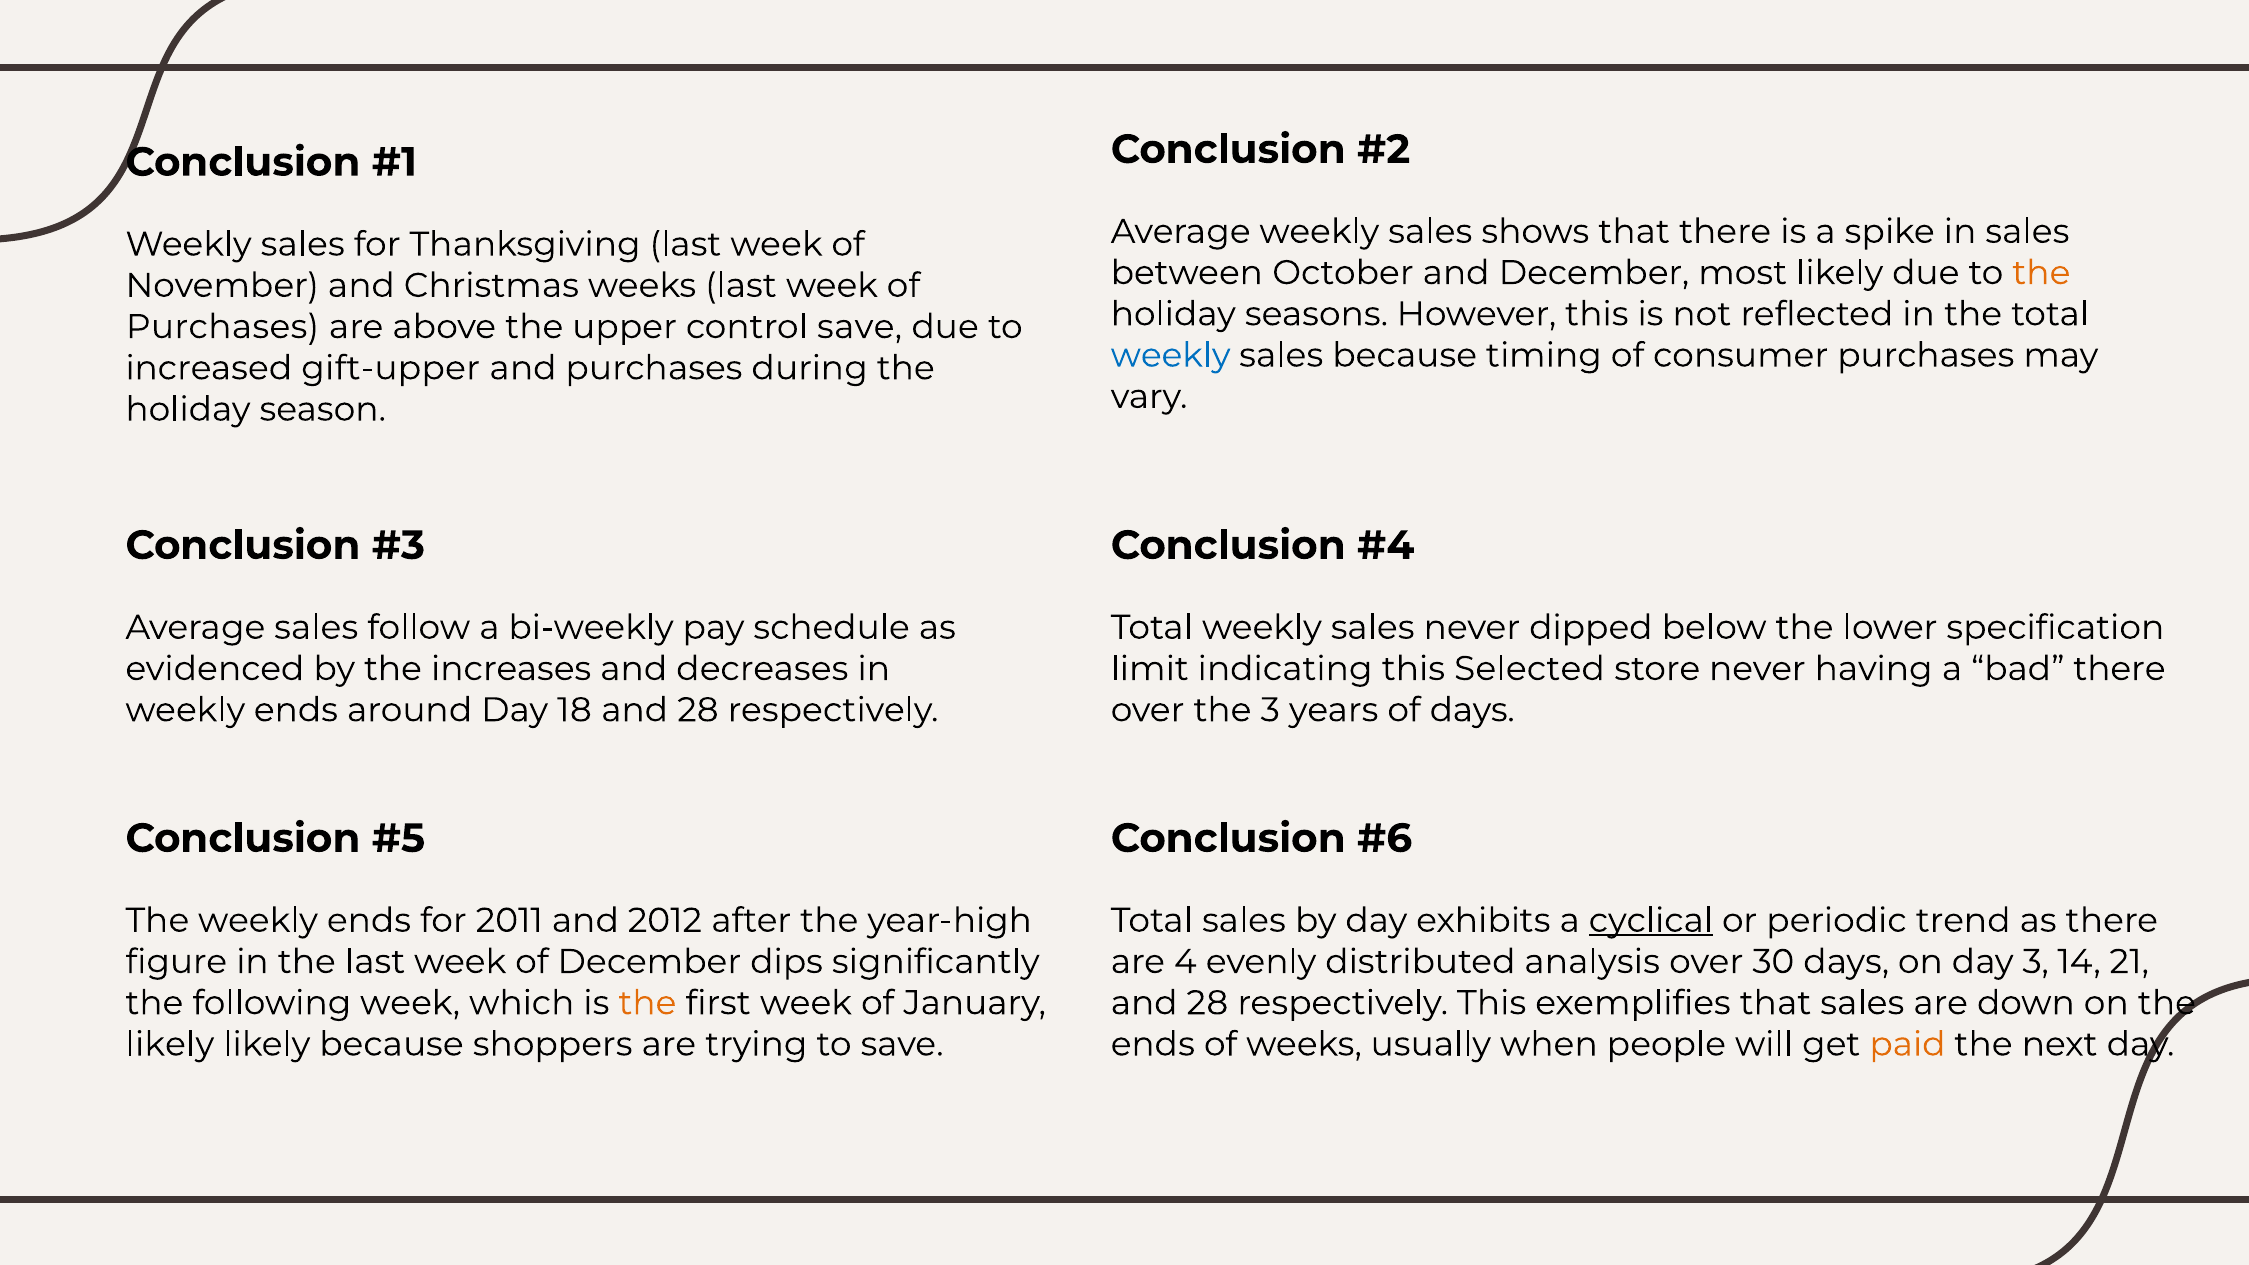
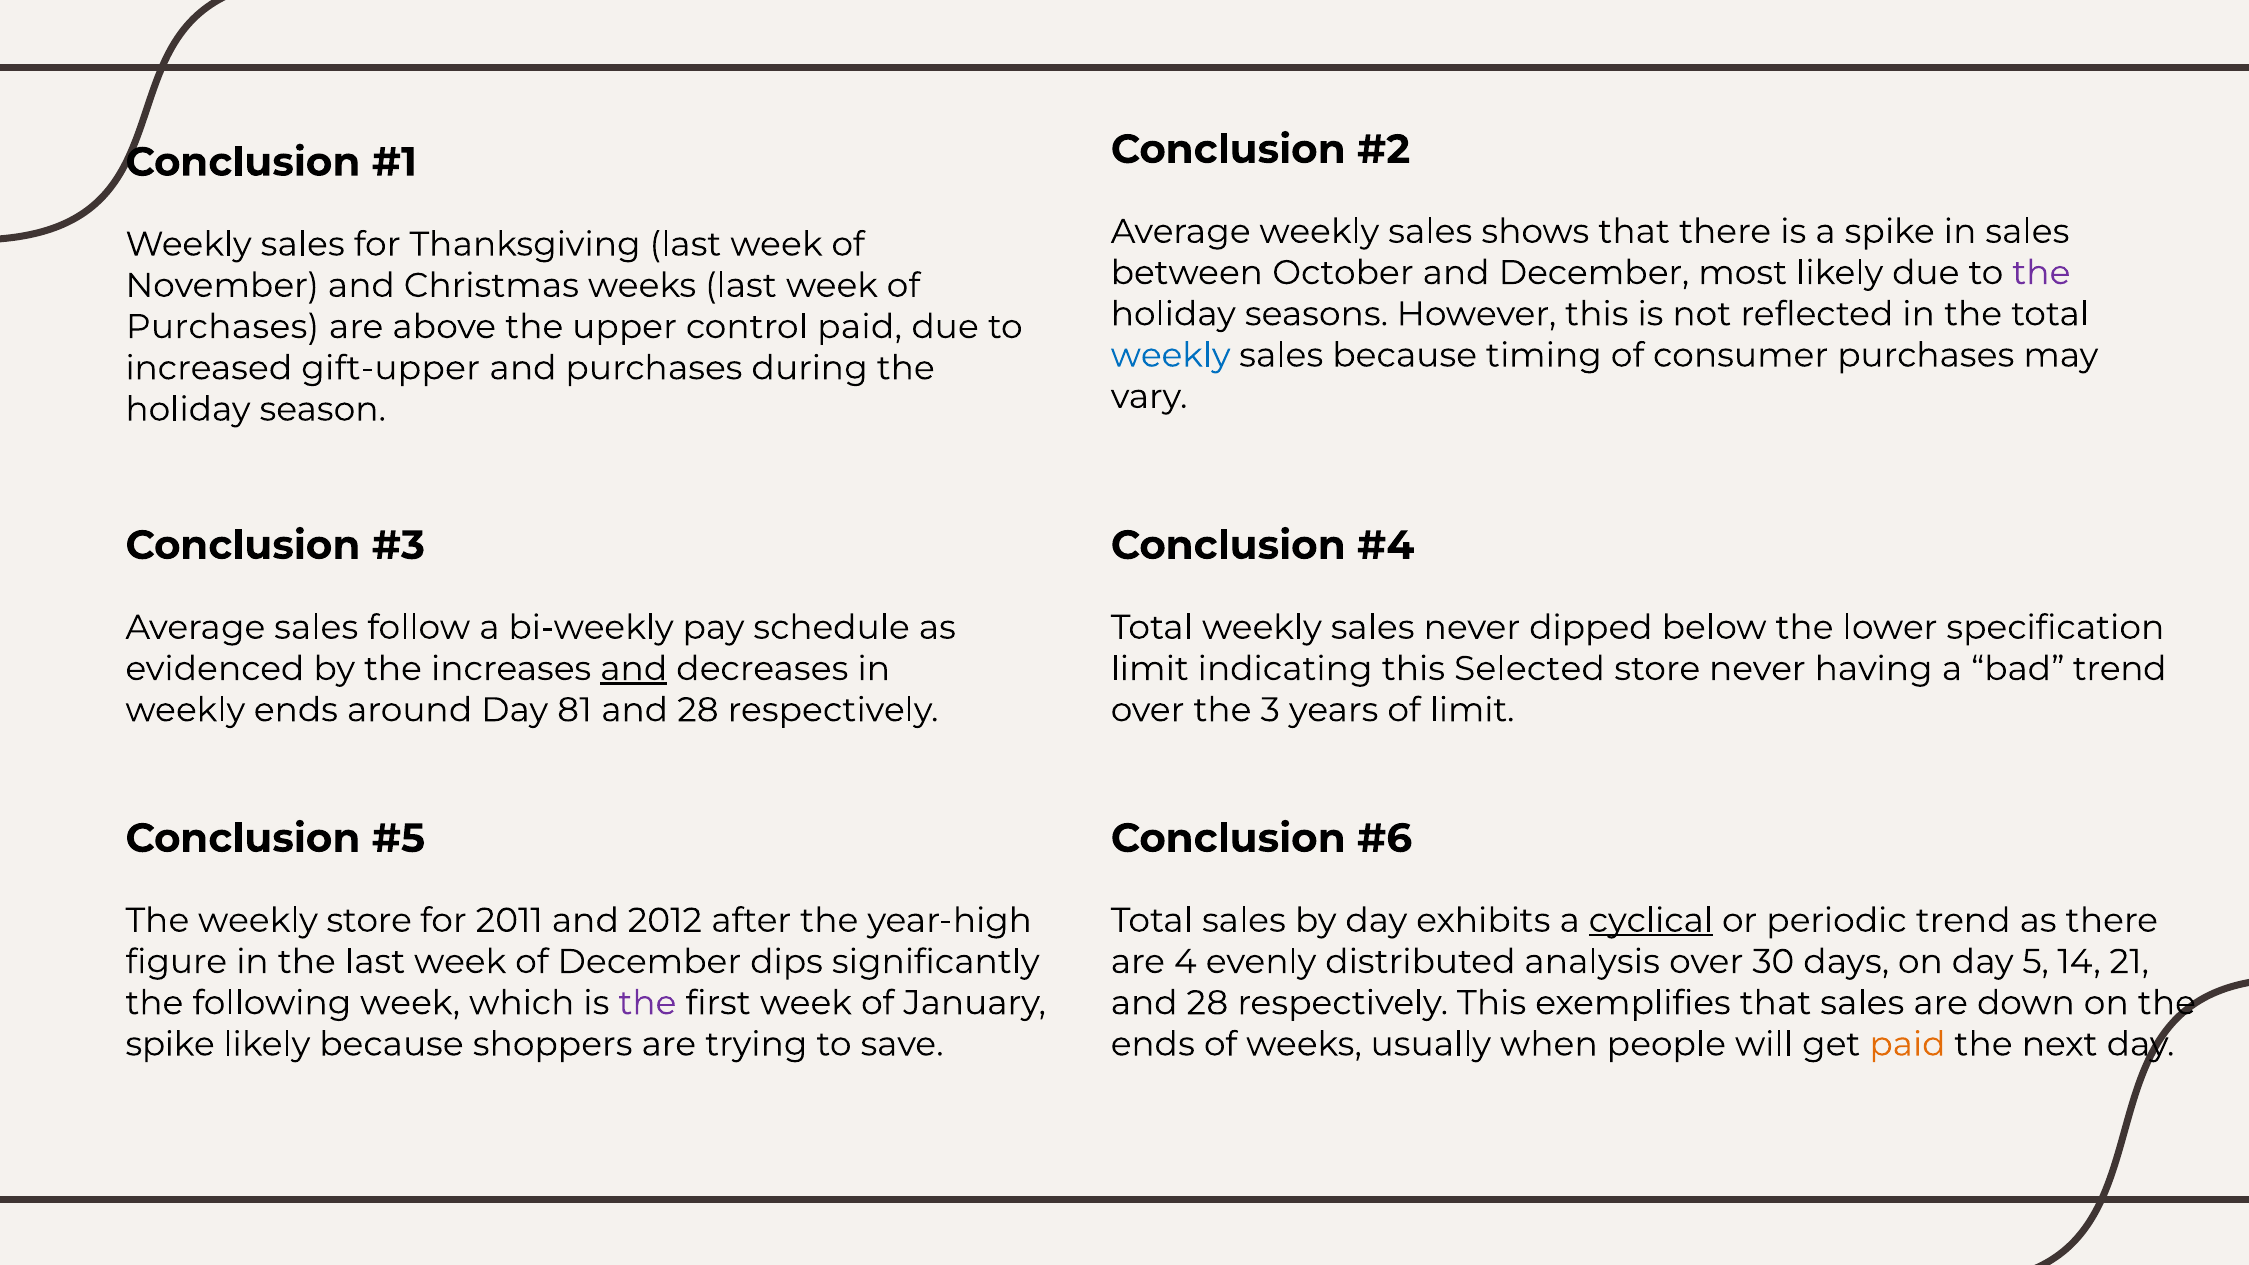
the at (2041, 273) colour: orange -> purple
control save: save -> paid
and at (634, 669) underline: none -> present
bad there: there -> trend
18: 18 -> 81
of days: days -> limit
The weekly ends: ends -> store
day 3: 3 -> 5
the at (647, 1003) colour: orange -> purple
likely at (170, 1044): likely -> spike
